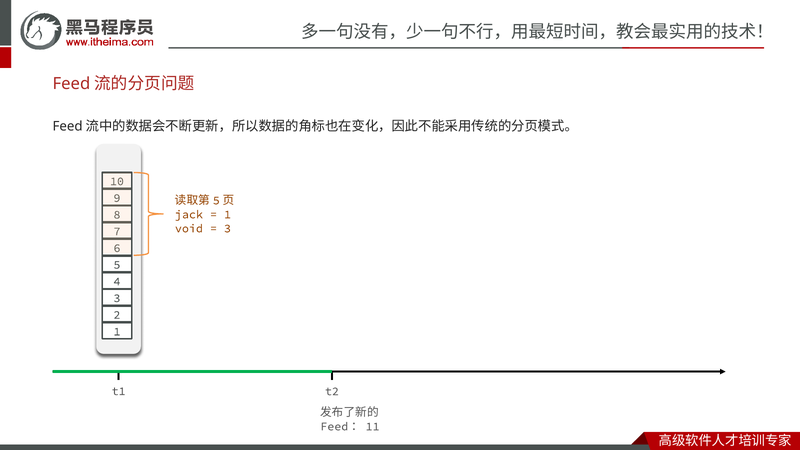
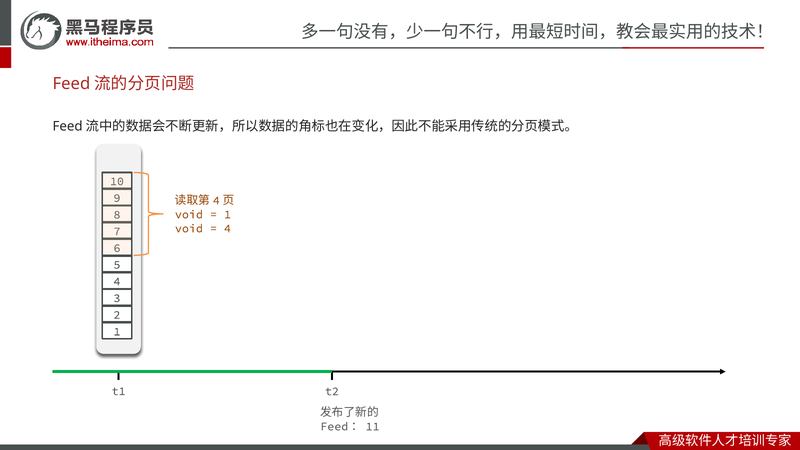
5 at (216, 200): 5 -> 4
jack at (189, 214): jack -> void
3 at (228, 228): 3 -> 4
